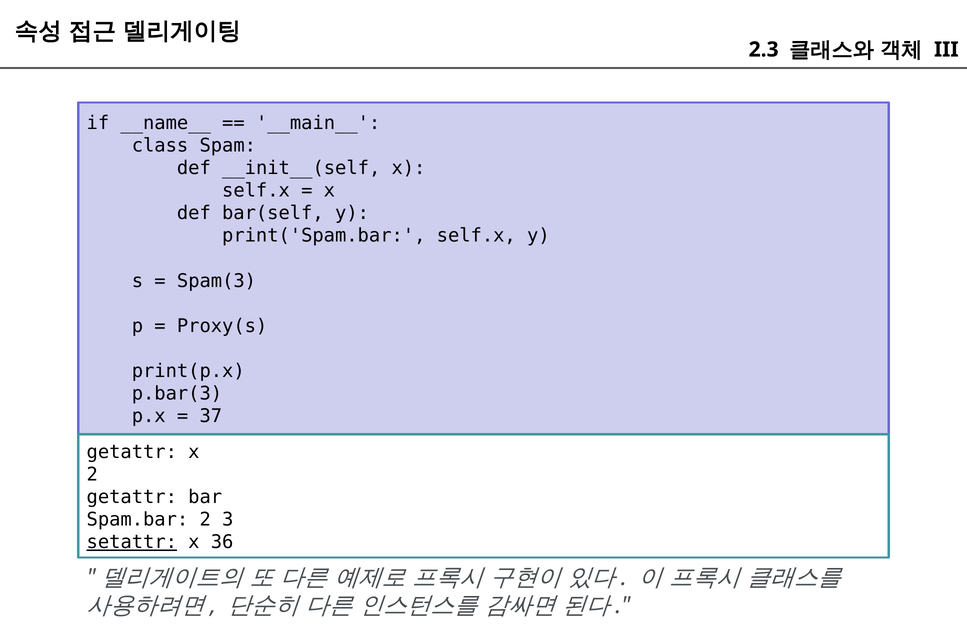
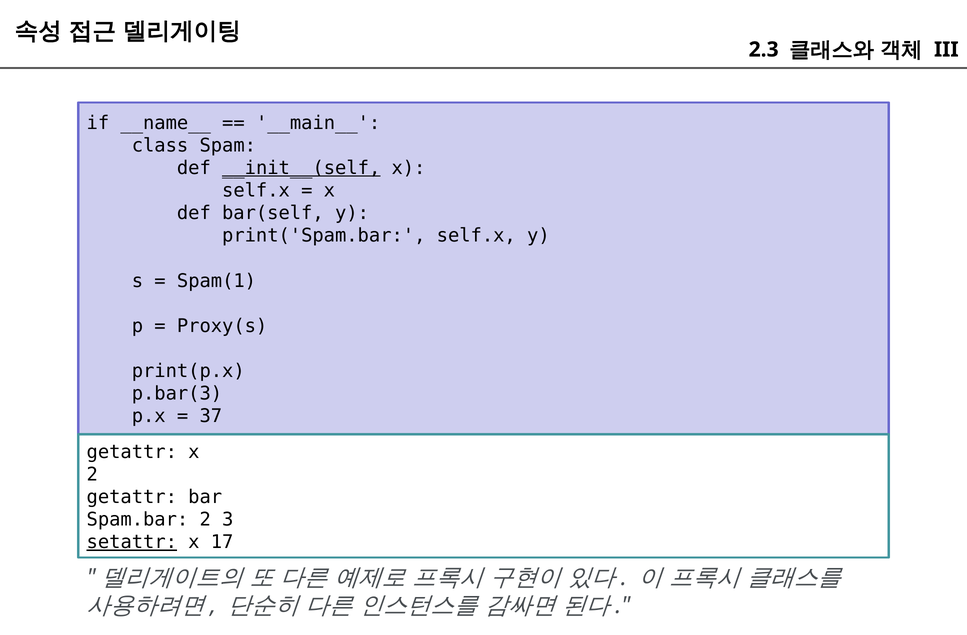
__init__(self underline: none -> present
Spam(3: Spam(3 -> Spam(1
36: 36 -> 17
